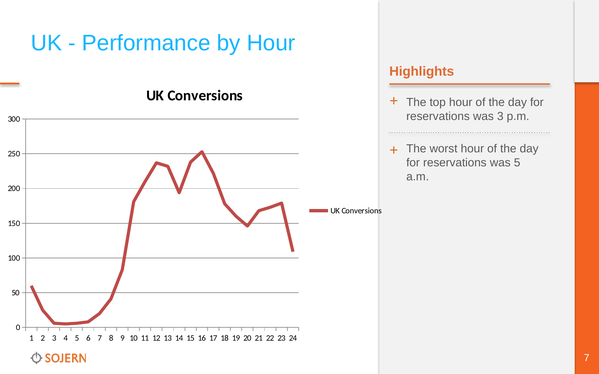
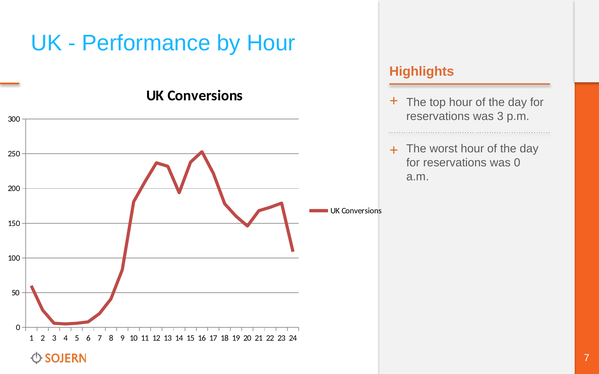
was 5: 5 -> 0
